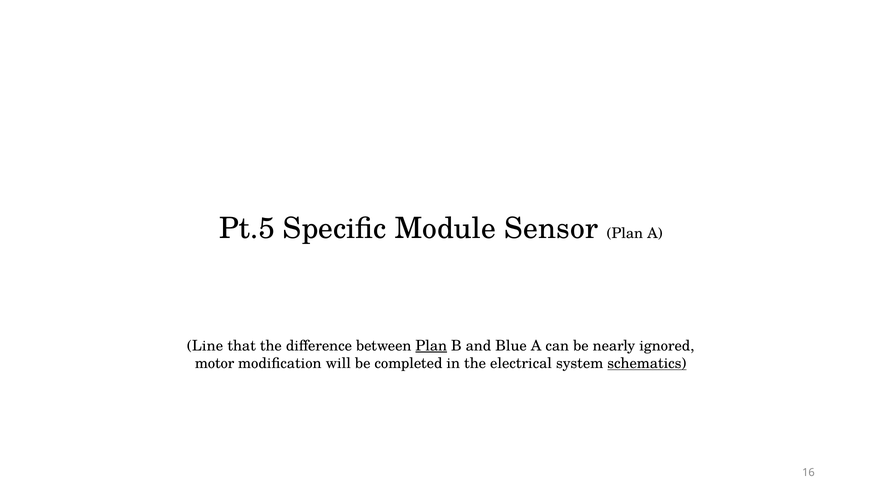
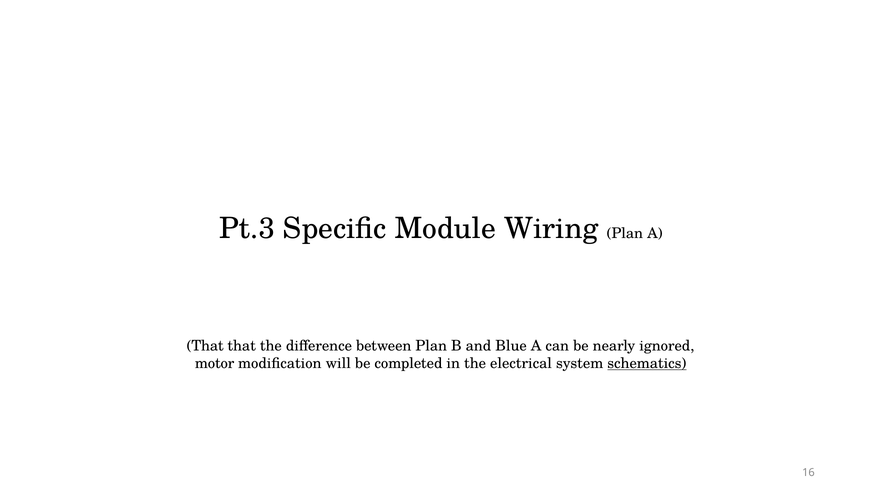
Pt.5: Pt.5 -> Pt.3
Sensor: Sensor -> Wiring
Line at (205, 346): Line -> That
Plan at (431, 346) underline: present -> none
